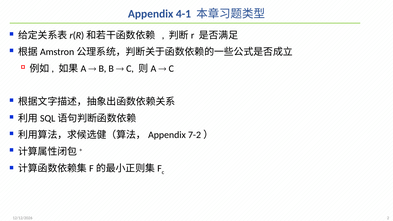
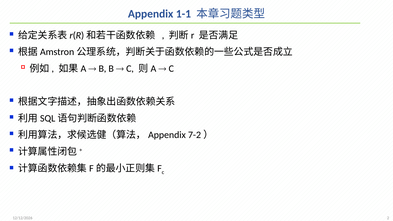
4-1: 4-1 -> 1-1
